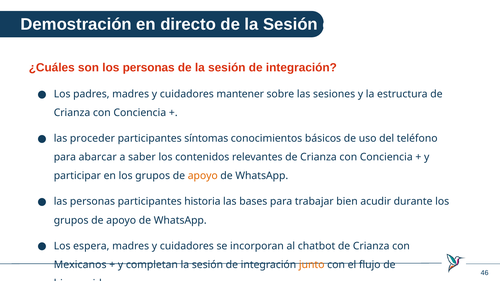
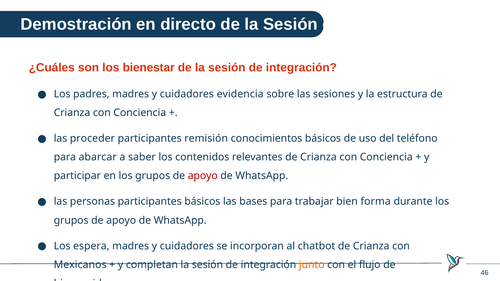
los personas: personas -> bienestar
mantener: mantener -> evidencia
síntomas: síntomas -> remisión
apoyo at (203, 176) colour: orange -> red
participantes historia: historia -> básicos
acudir: acudir -> forma
